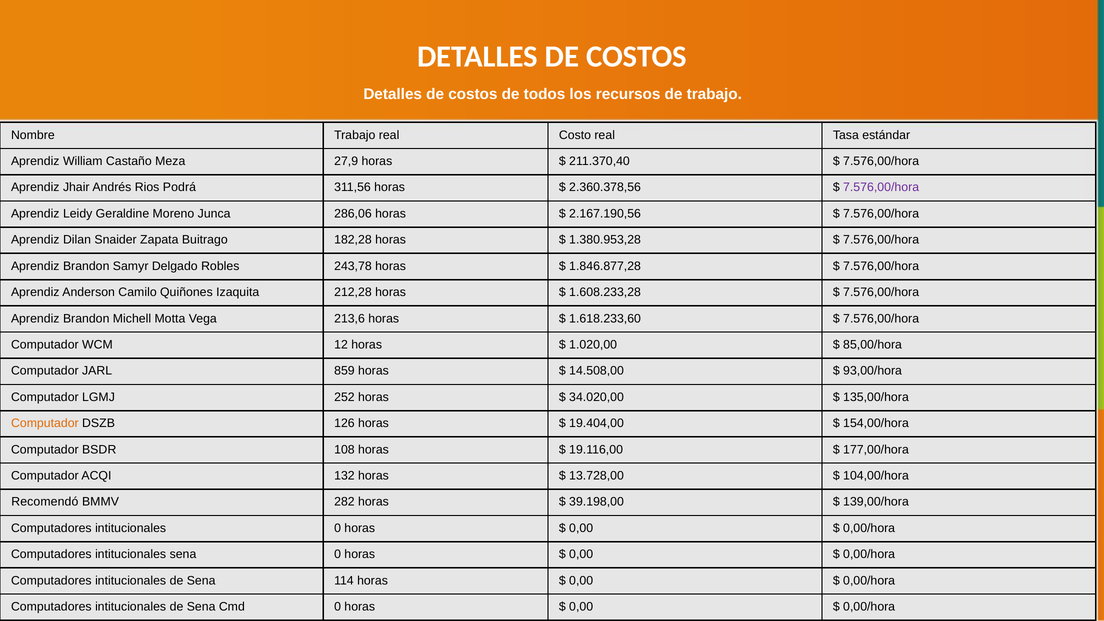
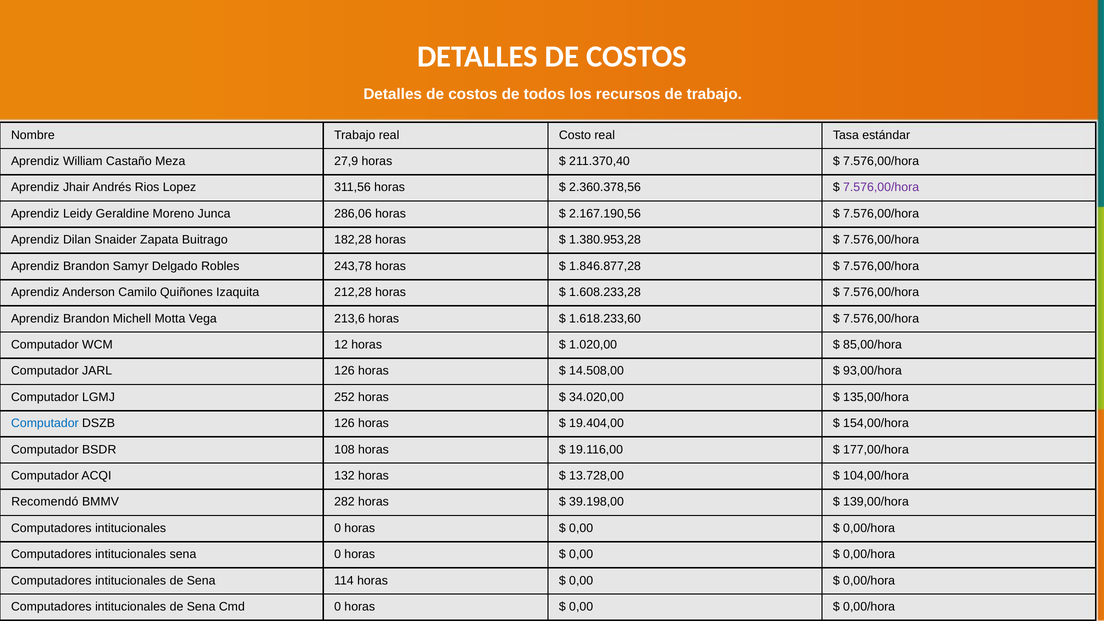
Podrá: Podrá -> Lopez
JARL 859: 859 -> 126
Computador at (45, 423) colour: orange -> blue
